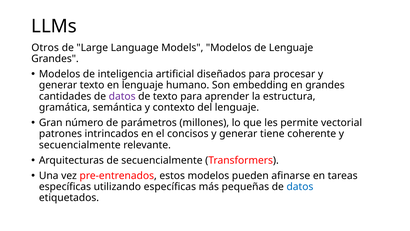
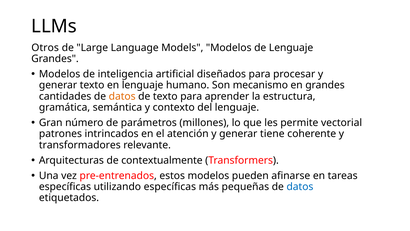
embedding: embedding -> mecanismo
datos at (122, 96) colour: purple -> orange
concisos: concisos -> atención
secuencialmente at (80, 145): secuencialmente -> transformadores
de secuencialmente: secuencialmente -> contextualmente
